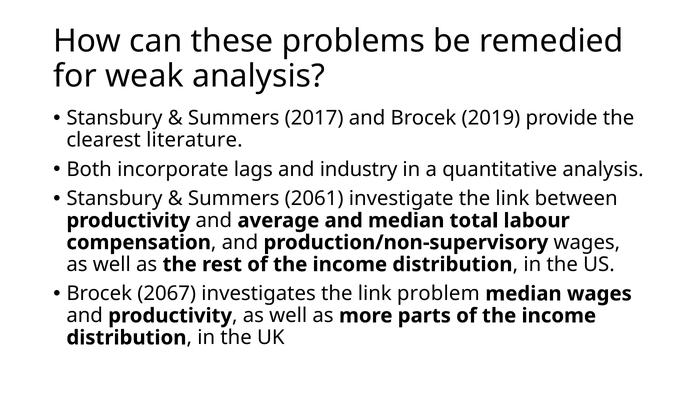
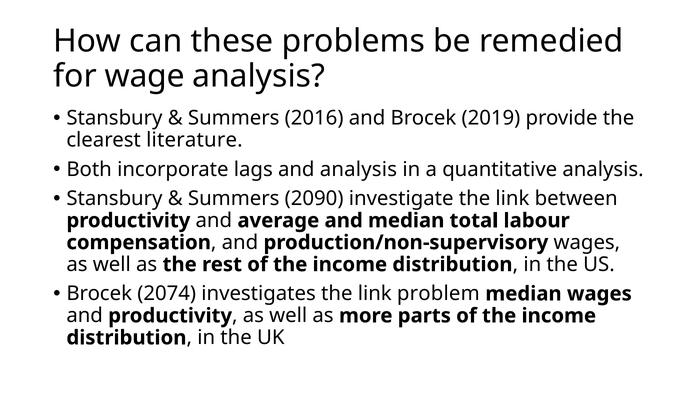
weak: weak -> wage
2017: 2017 -> 2016
and industry: industry -> analysis
2061: 2061 -> 2090
2067: 2067 -> 2074
